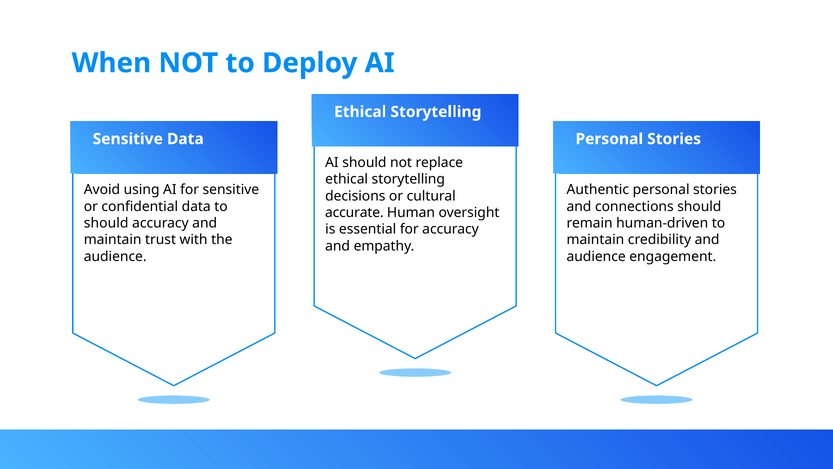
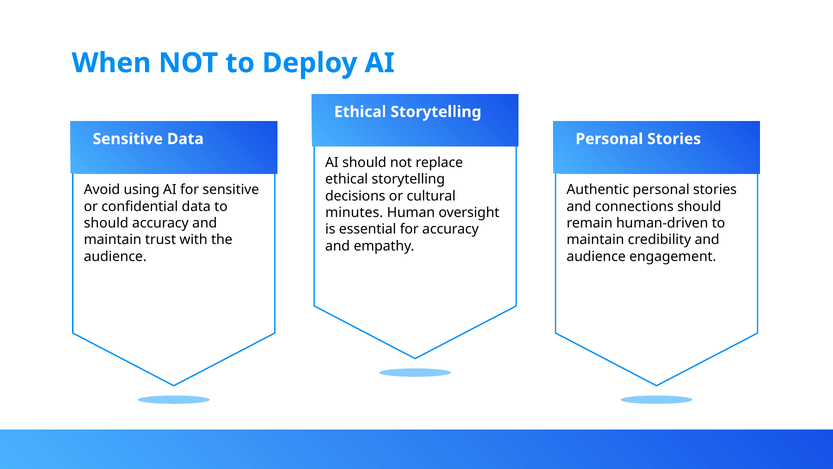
accurate: accurate -> minutes
